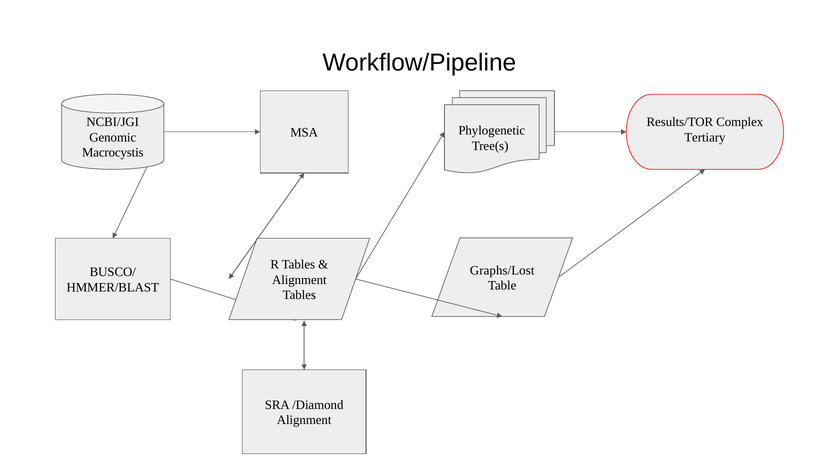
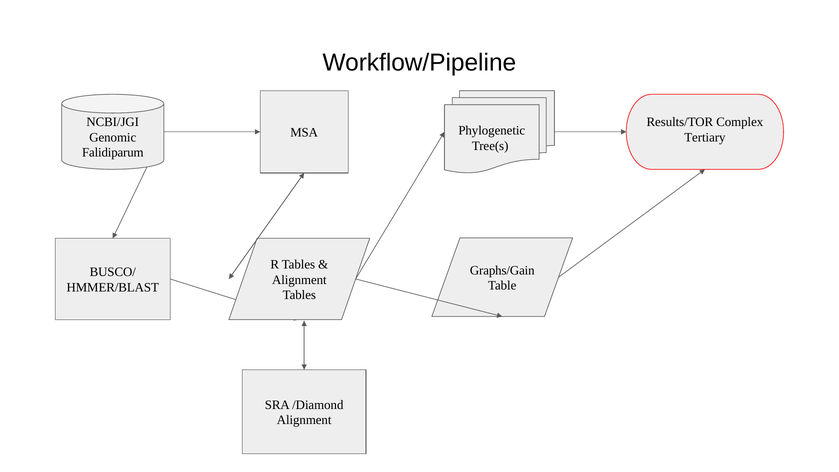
Macrocystis: Macrocystis -> Falidiparum
Graphs/Lost: Graphs/Lost -> Graphs/Gain
